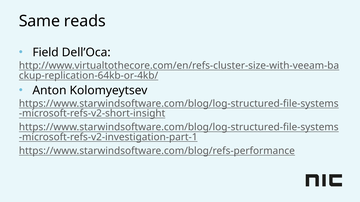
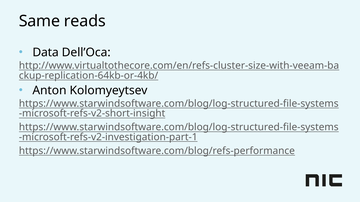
Field: Field -> Data
